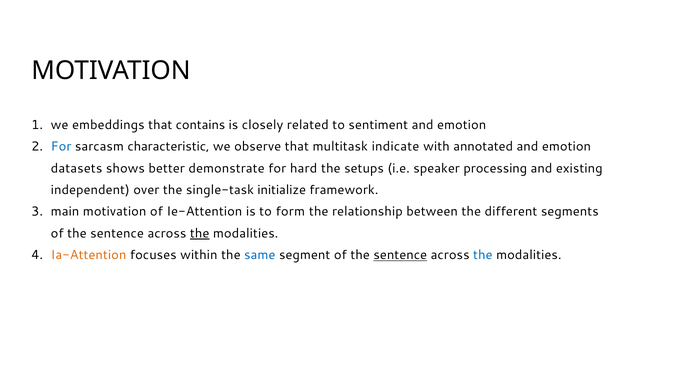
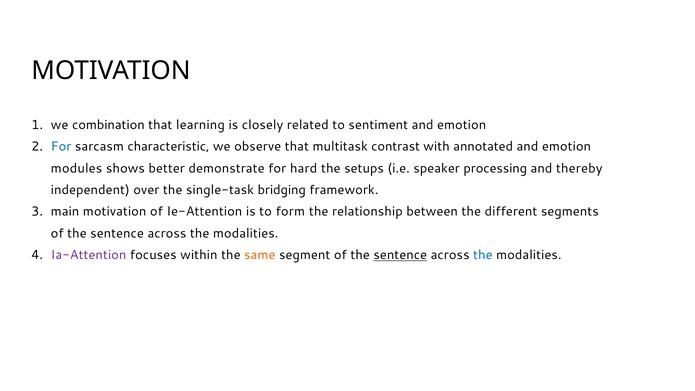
embeddings: embeddings -> combination
contains: contains -> learning
indicate: indicate -> contrast
datasets: datasets -> modules
existing: existing -> thereby
initialize: initialize -> bridging
the at (200, 233) underline: present -> none
Ia-Attention colour: orange -> purple
same colour: blue -> orange
